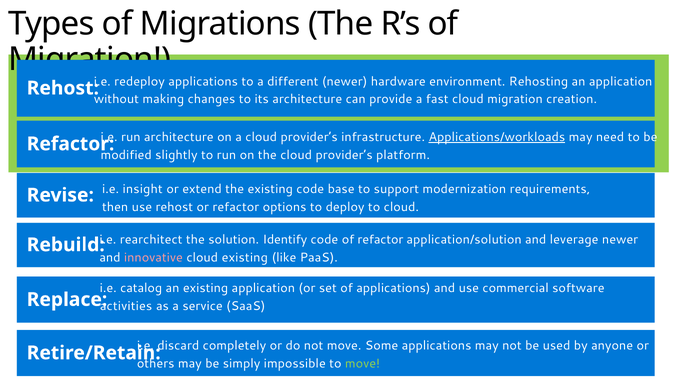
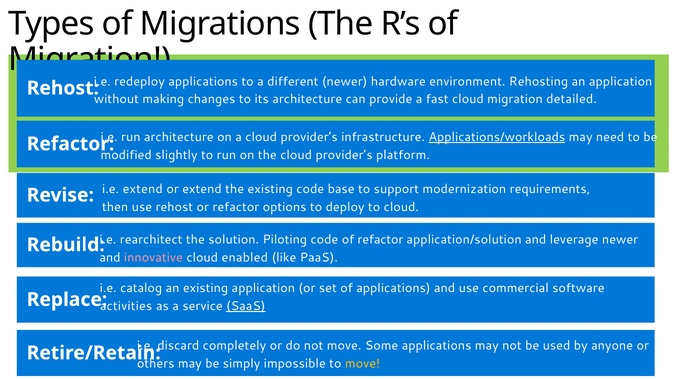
creation: creation -> detailed
i.e insight: insight -> extend
Identify: Identify -> Piloting
cloud existing: existing -> enabled
SaaS underline: none -> present
move at (363, 364) colour: light green -> yellow
